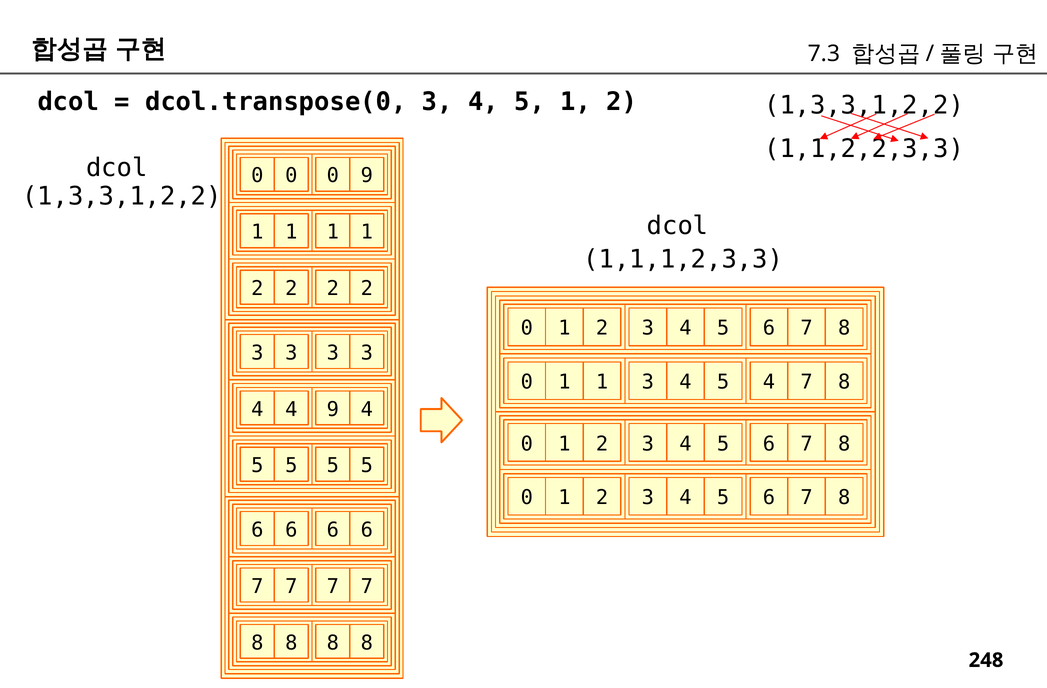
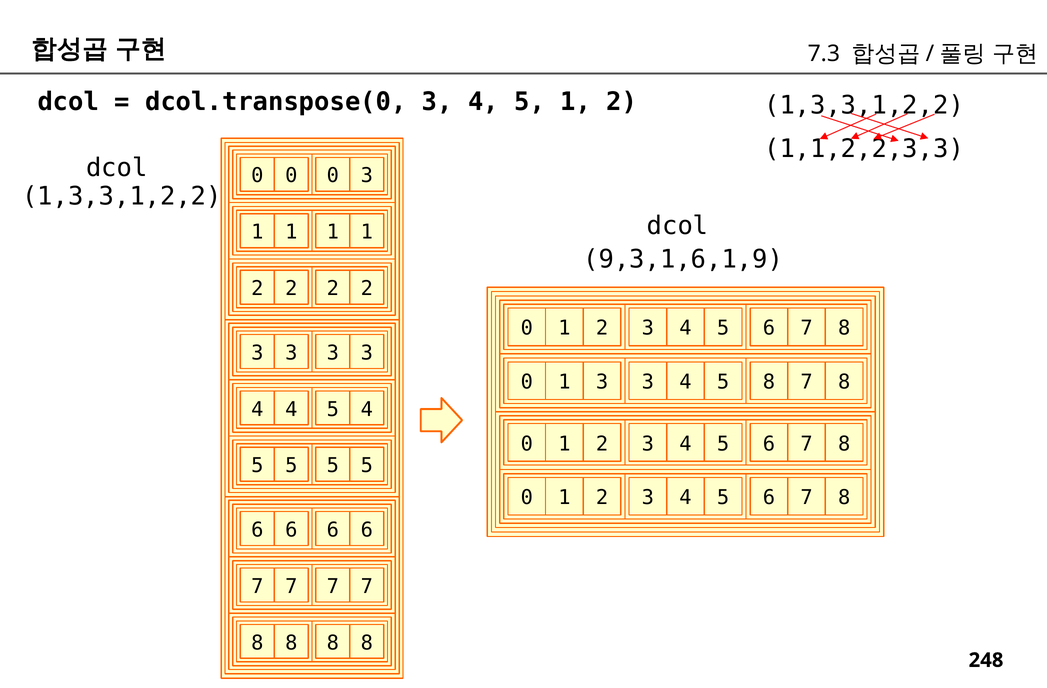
0 9: 9 -> 3
1,1,1,2,3,3: 1,1,1,2,3,3 -> 9,3,1,6,1,9
0 1 1: 1 -> 3
5 4: 4 -> 8
4 4 9: 9 -> 5
